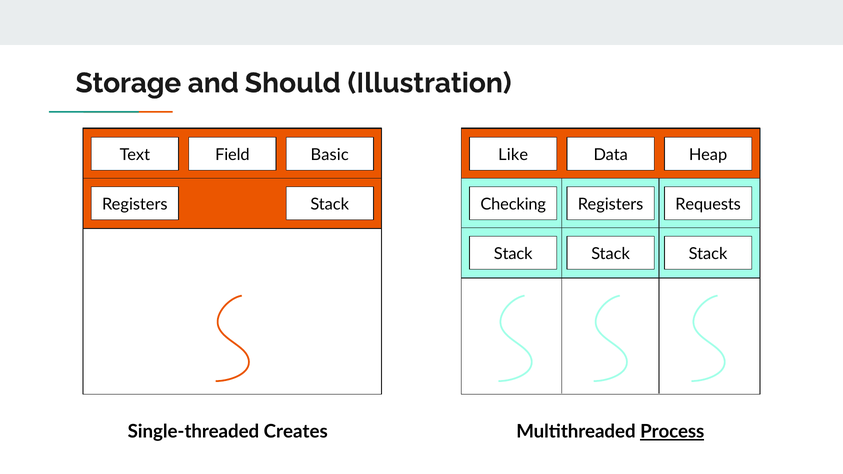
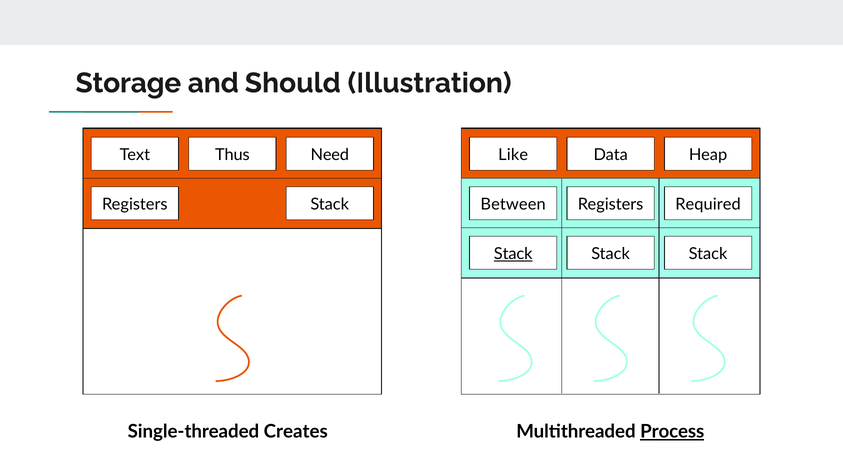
Field: Field -> Thus
Basic: Basic -> Need
Checking: Checking -> Between
Requests: Requests -> Required
Stack at (513, 254) underline: none -> present
